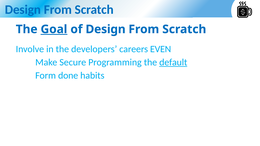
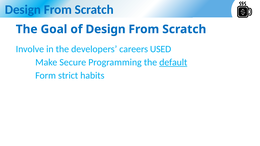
Goal underline: present -> none
EVEN: EVEN -> USED
done: done -> strict
